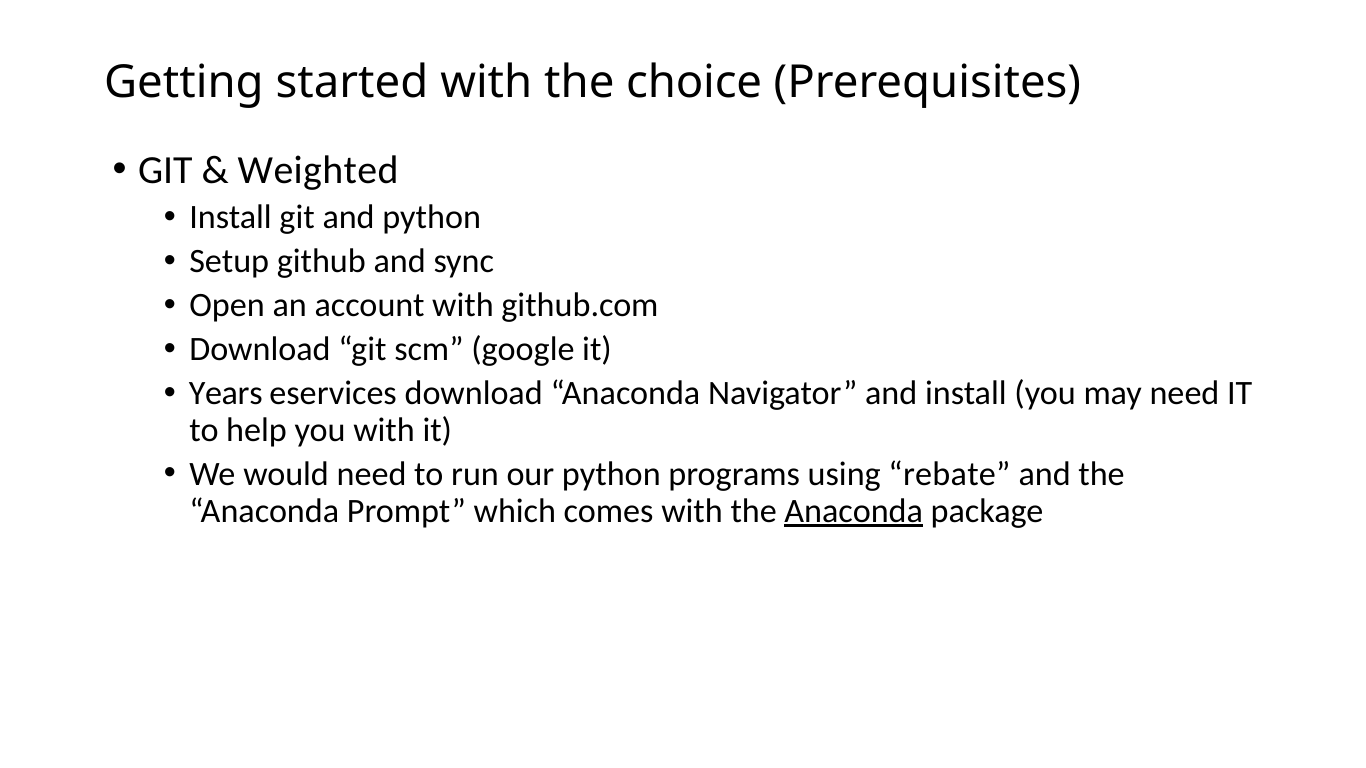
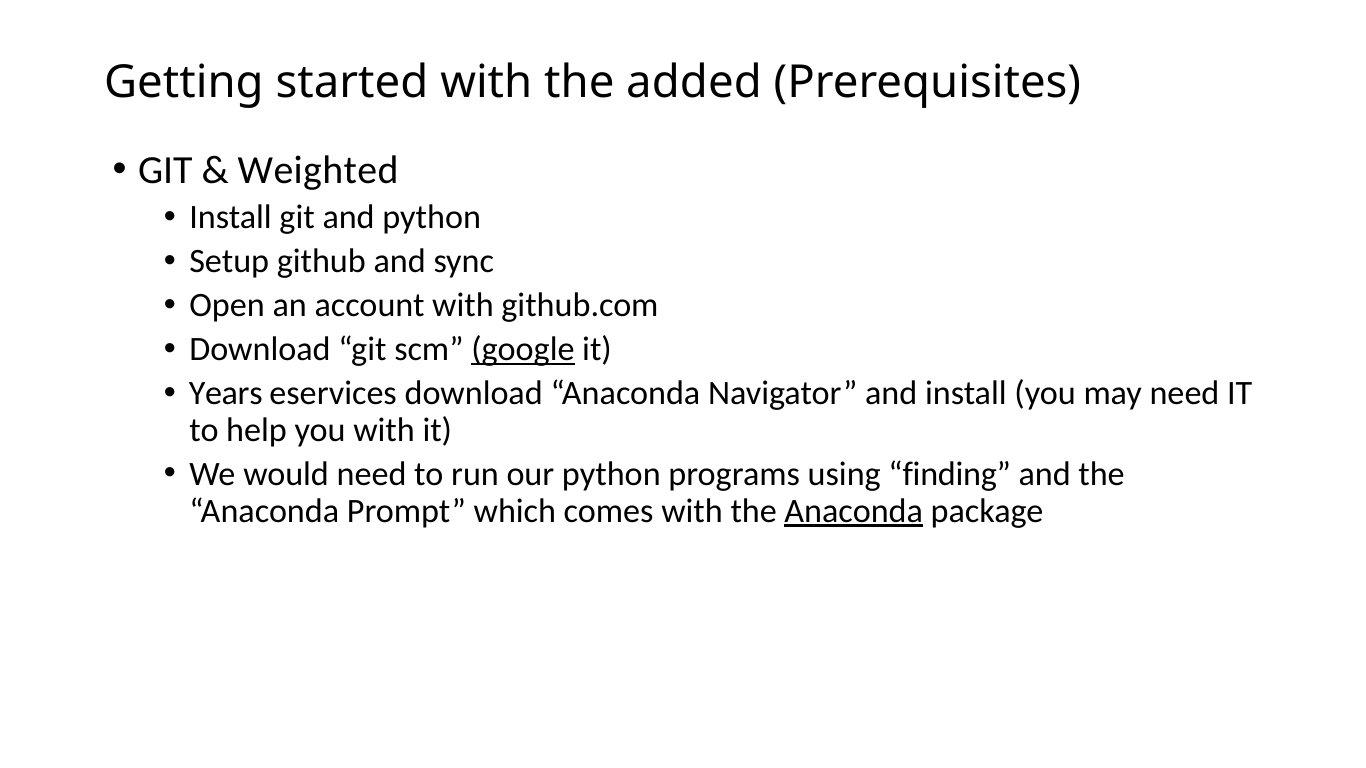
choice: choice -> added
google underline: none -> present
rebate: rebate -> finding
